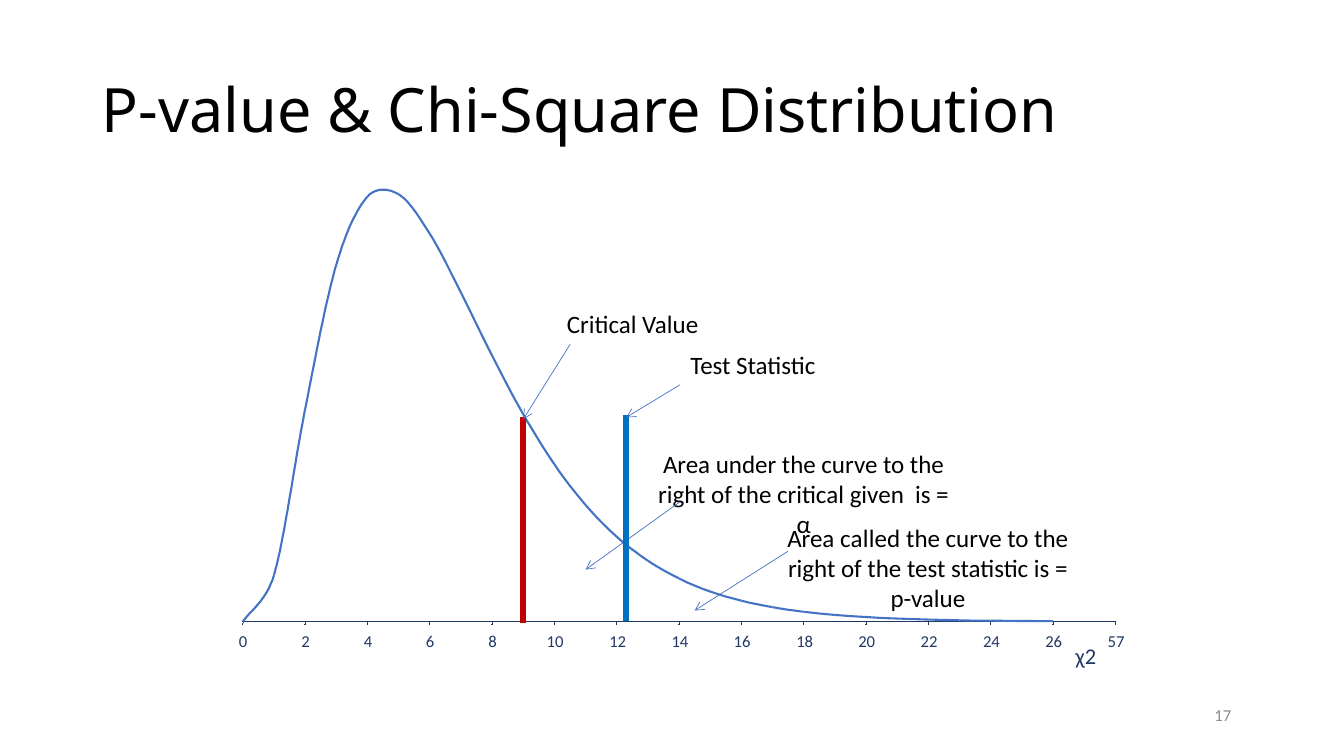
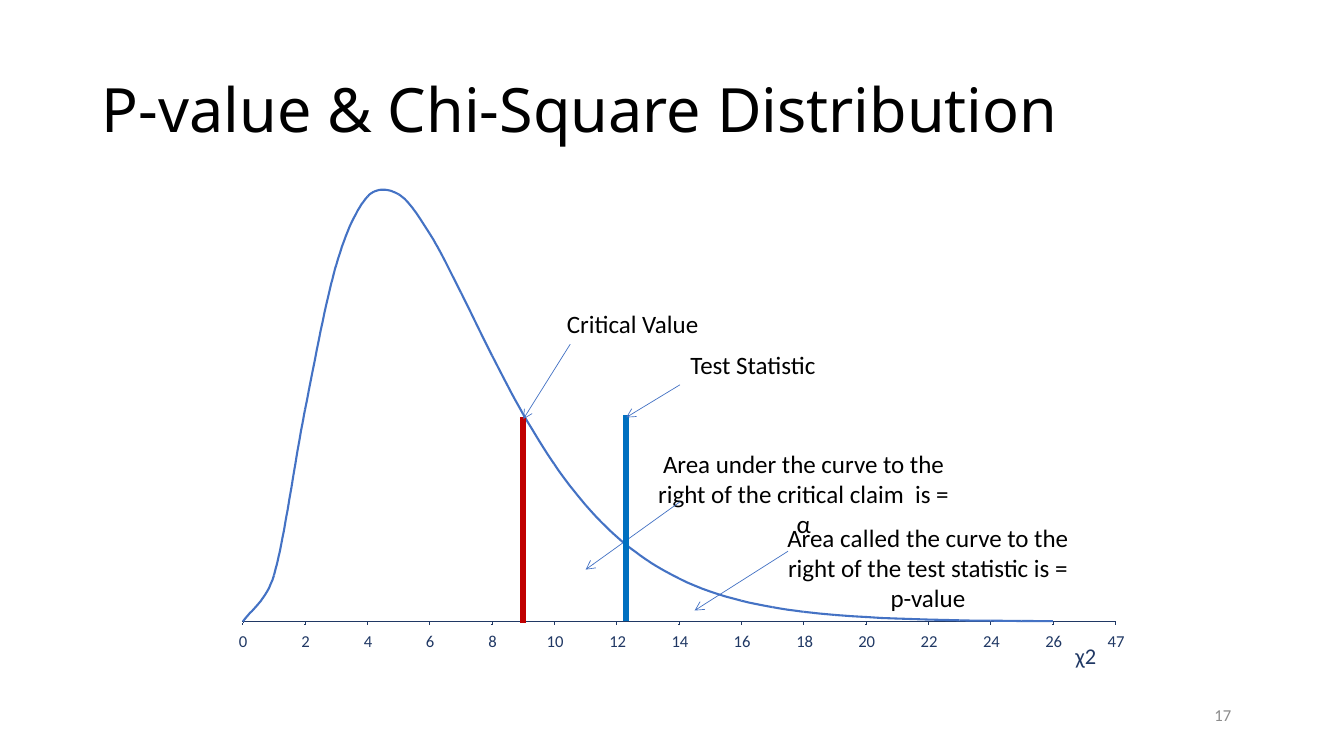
given: given -> claim
57: 57 -> 47
